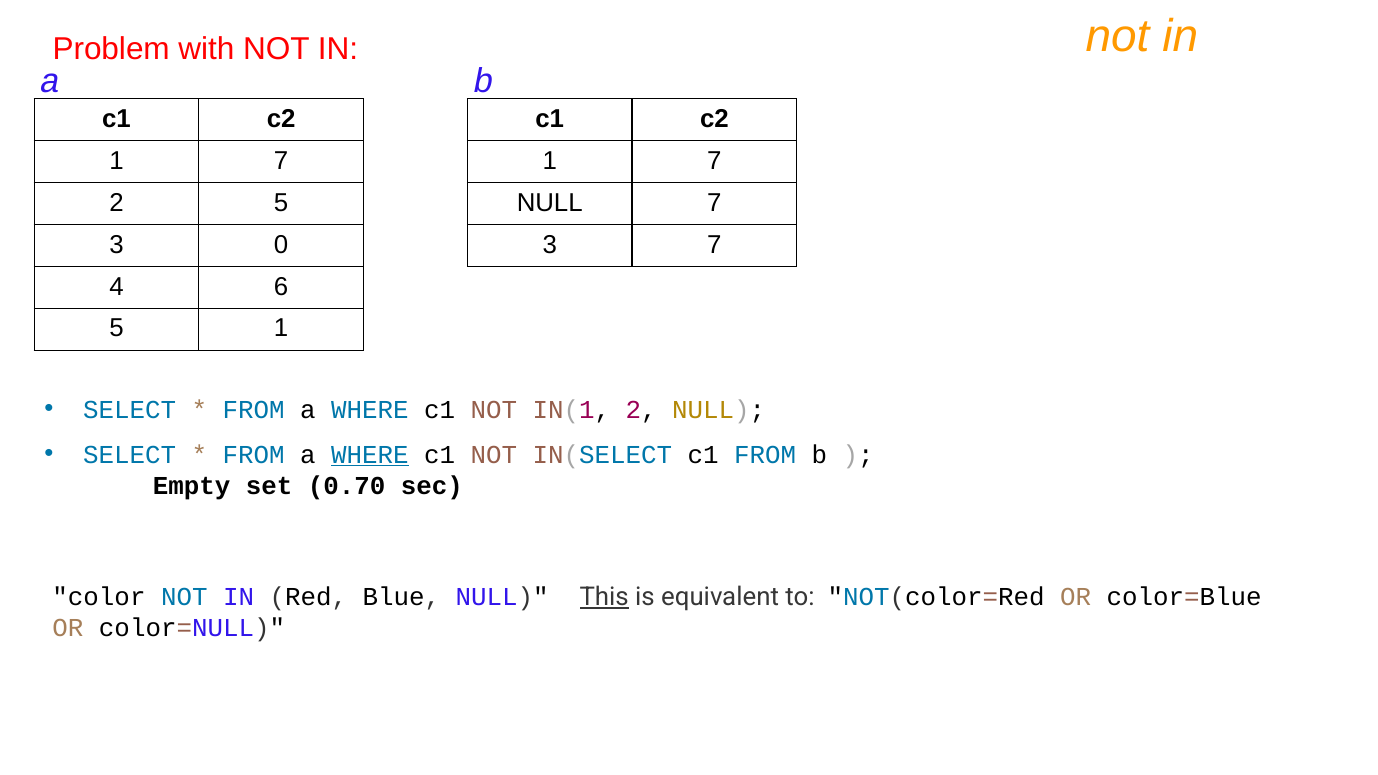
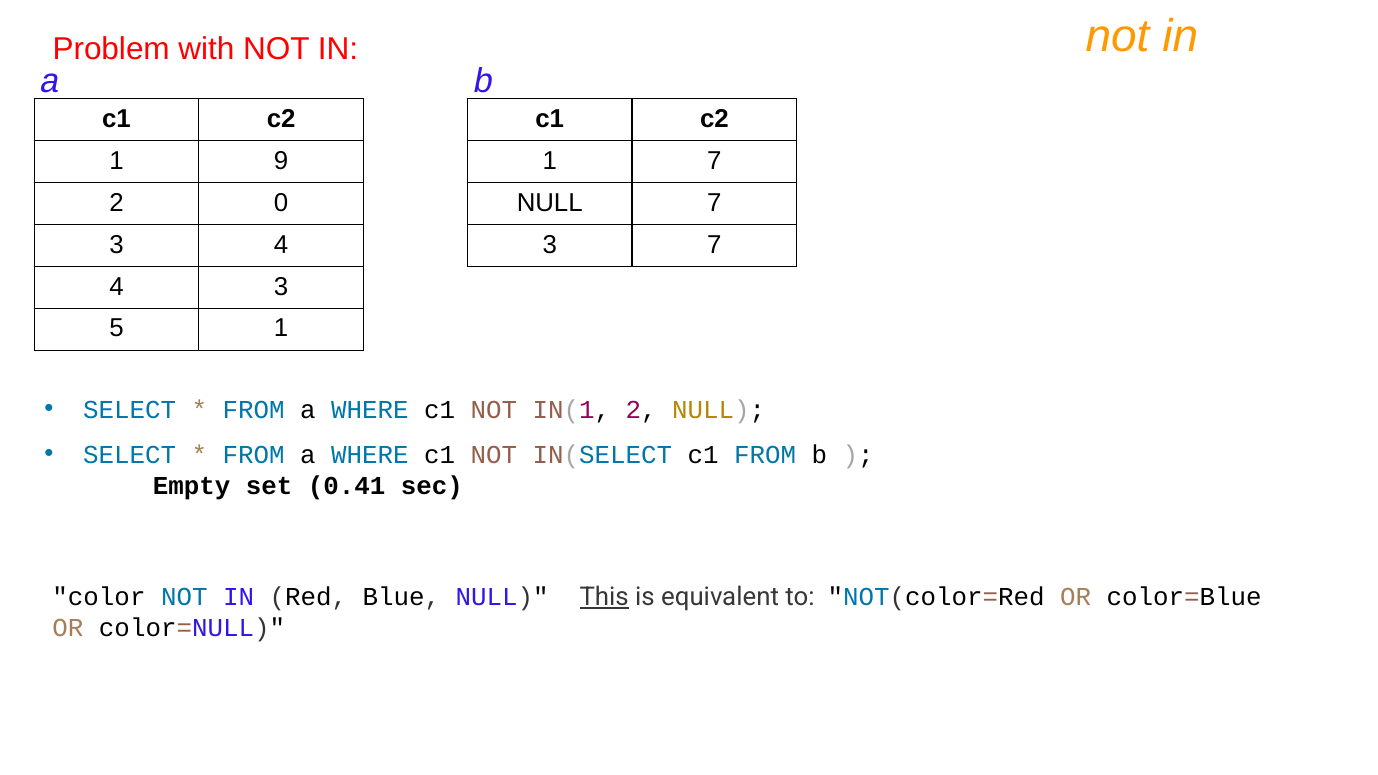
7 at (281, 161): 7 -> 9
2 5: 5 -> 0
3 0: 0 -> 4
4 6: 6 -> 3
WHERE at (370, 455) underline: present -> none
0.70: 0.70 -> 0.41
